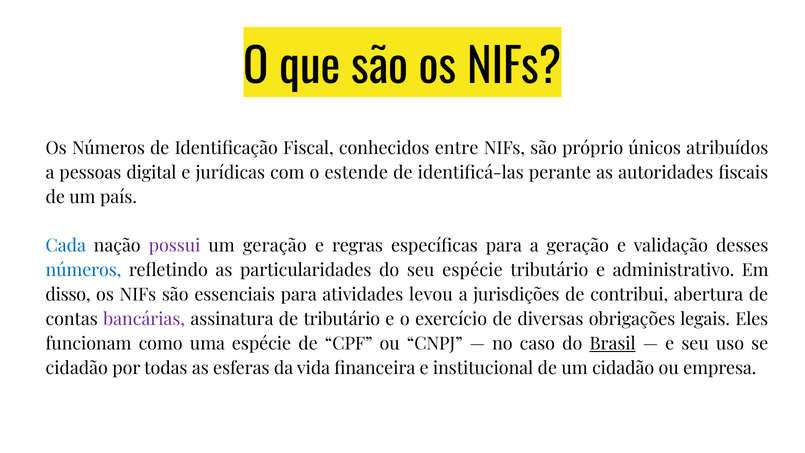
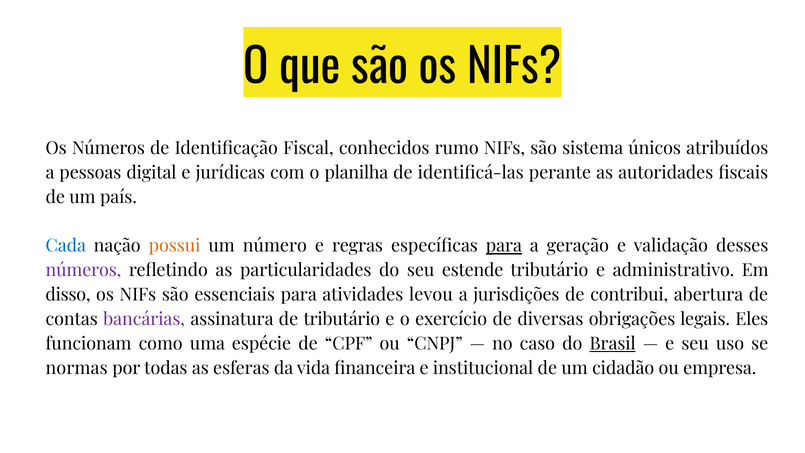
entre: entre -> rumo
próprio: próprio -> sistema
estende: estende -> planilha
possui colour: purple -> orange
um geração: geração -> número
para at (504, 246) underline: none -> present
números at (83, 270) colour: blue -> purple
seu espécie: espécie -> estende
cidadão at (77, 368): cidadão -> normas
